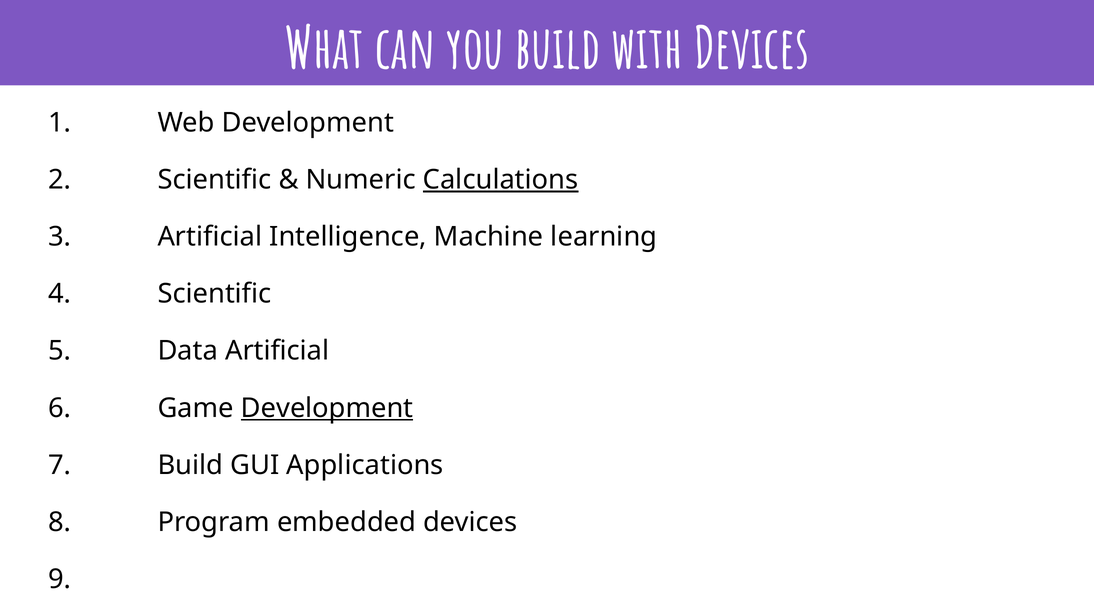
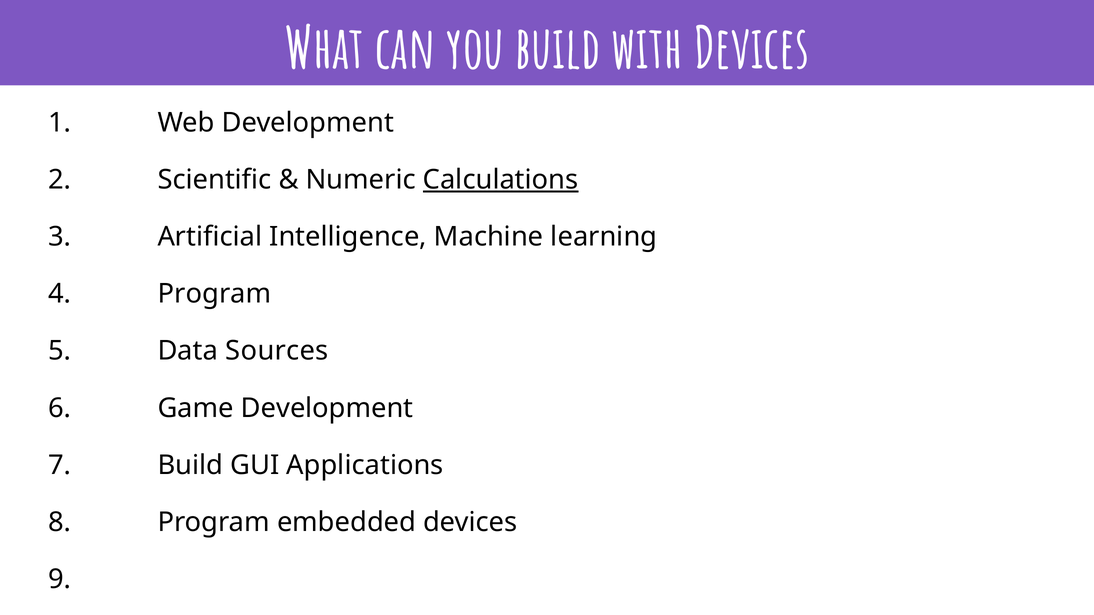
4 Scientific: Scientific -> Program
Data Artificial: Artificial -> Sources
Development at (327, 408) underline: present -> none
